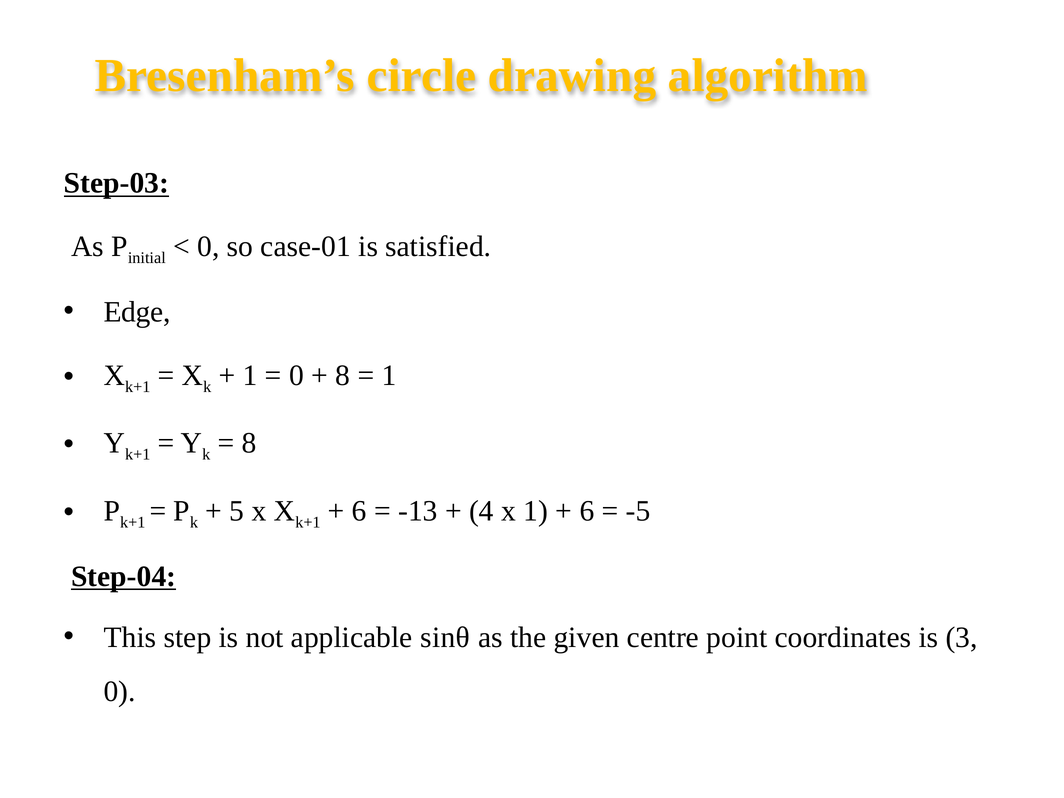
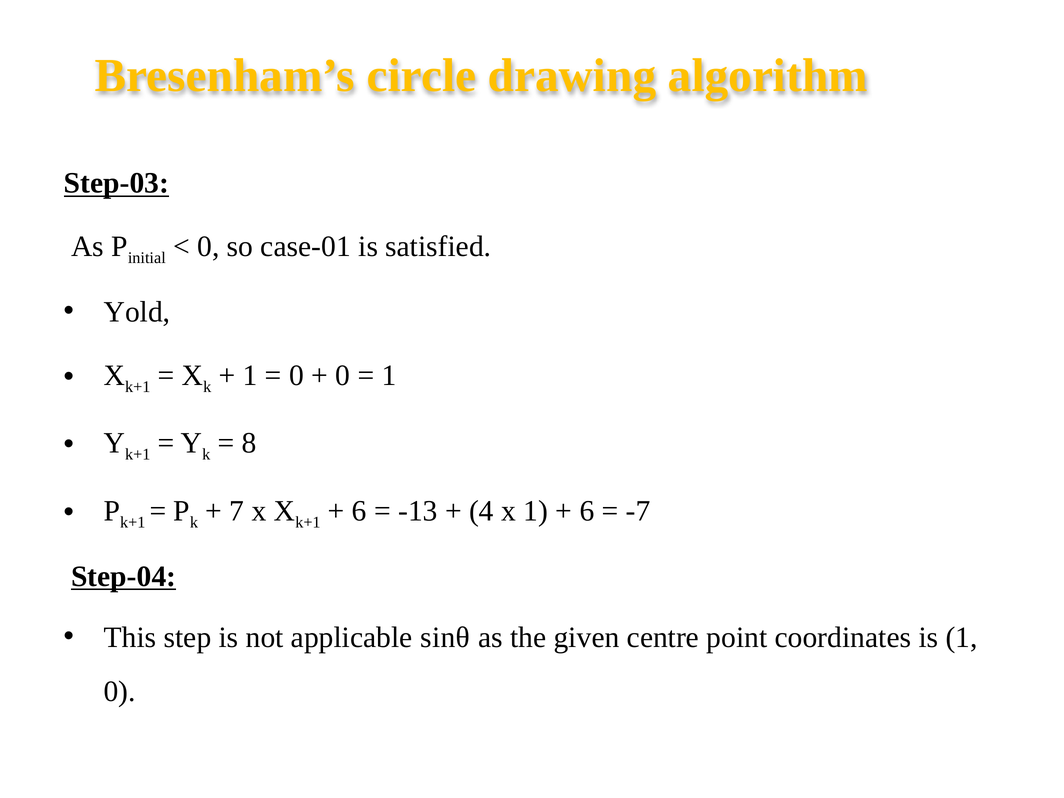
Edge: Edge -> Yold
8 at (343, 375): 8 -> 0
5: 5 -> 7
-5: -5 -> -7
is 3: 3 -> 1
